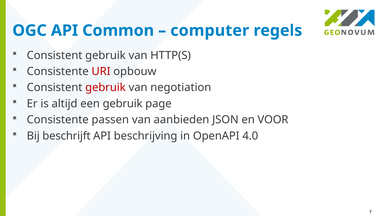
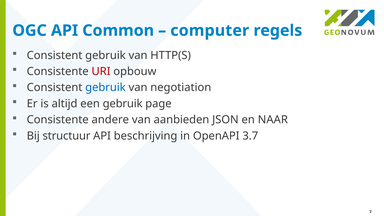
gebruik at (105, 88) colour: red -> blue
passen: passen -> andere
VOOR: VOOR -> NAAR
beschrijft: beschrijft -> structuur
4.0: 4.0 -> 3.7
